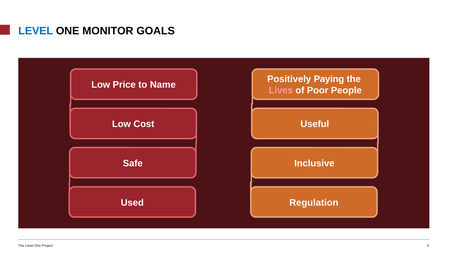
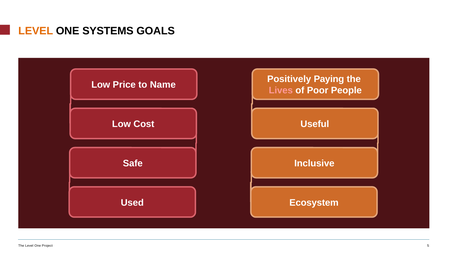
LEVEL at (36, 31) colour: blue -> orange
MONITOR: MONITOR -> SYSTEMS
Regulation: Regulation -> Ecosystem
